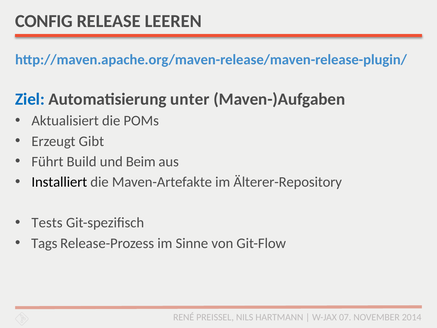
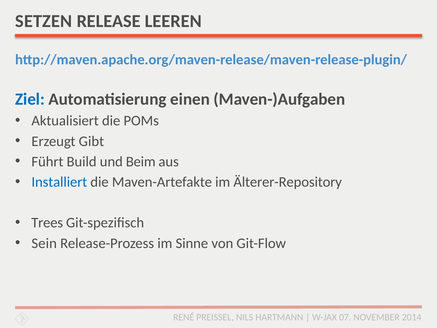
CONFIG: CONFIG -> SETZEN
unter: unter -> einen
Installiert colour: black -> blue
Tests: Tests -> Trees
Tags: Tags -> Sein
